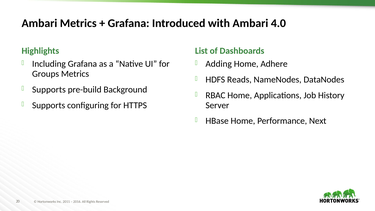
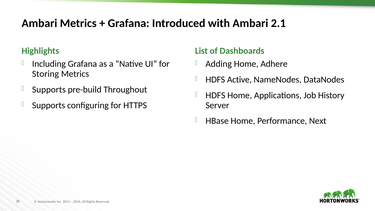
4.0: 4.0 -> 2.1
Groups: Groups -> Storing
Reads: Reads -> Active
Background: Background -> Throughout
RBAC at (215, 95): RBAC -> HDFS
